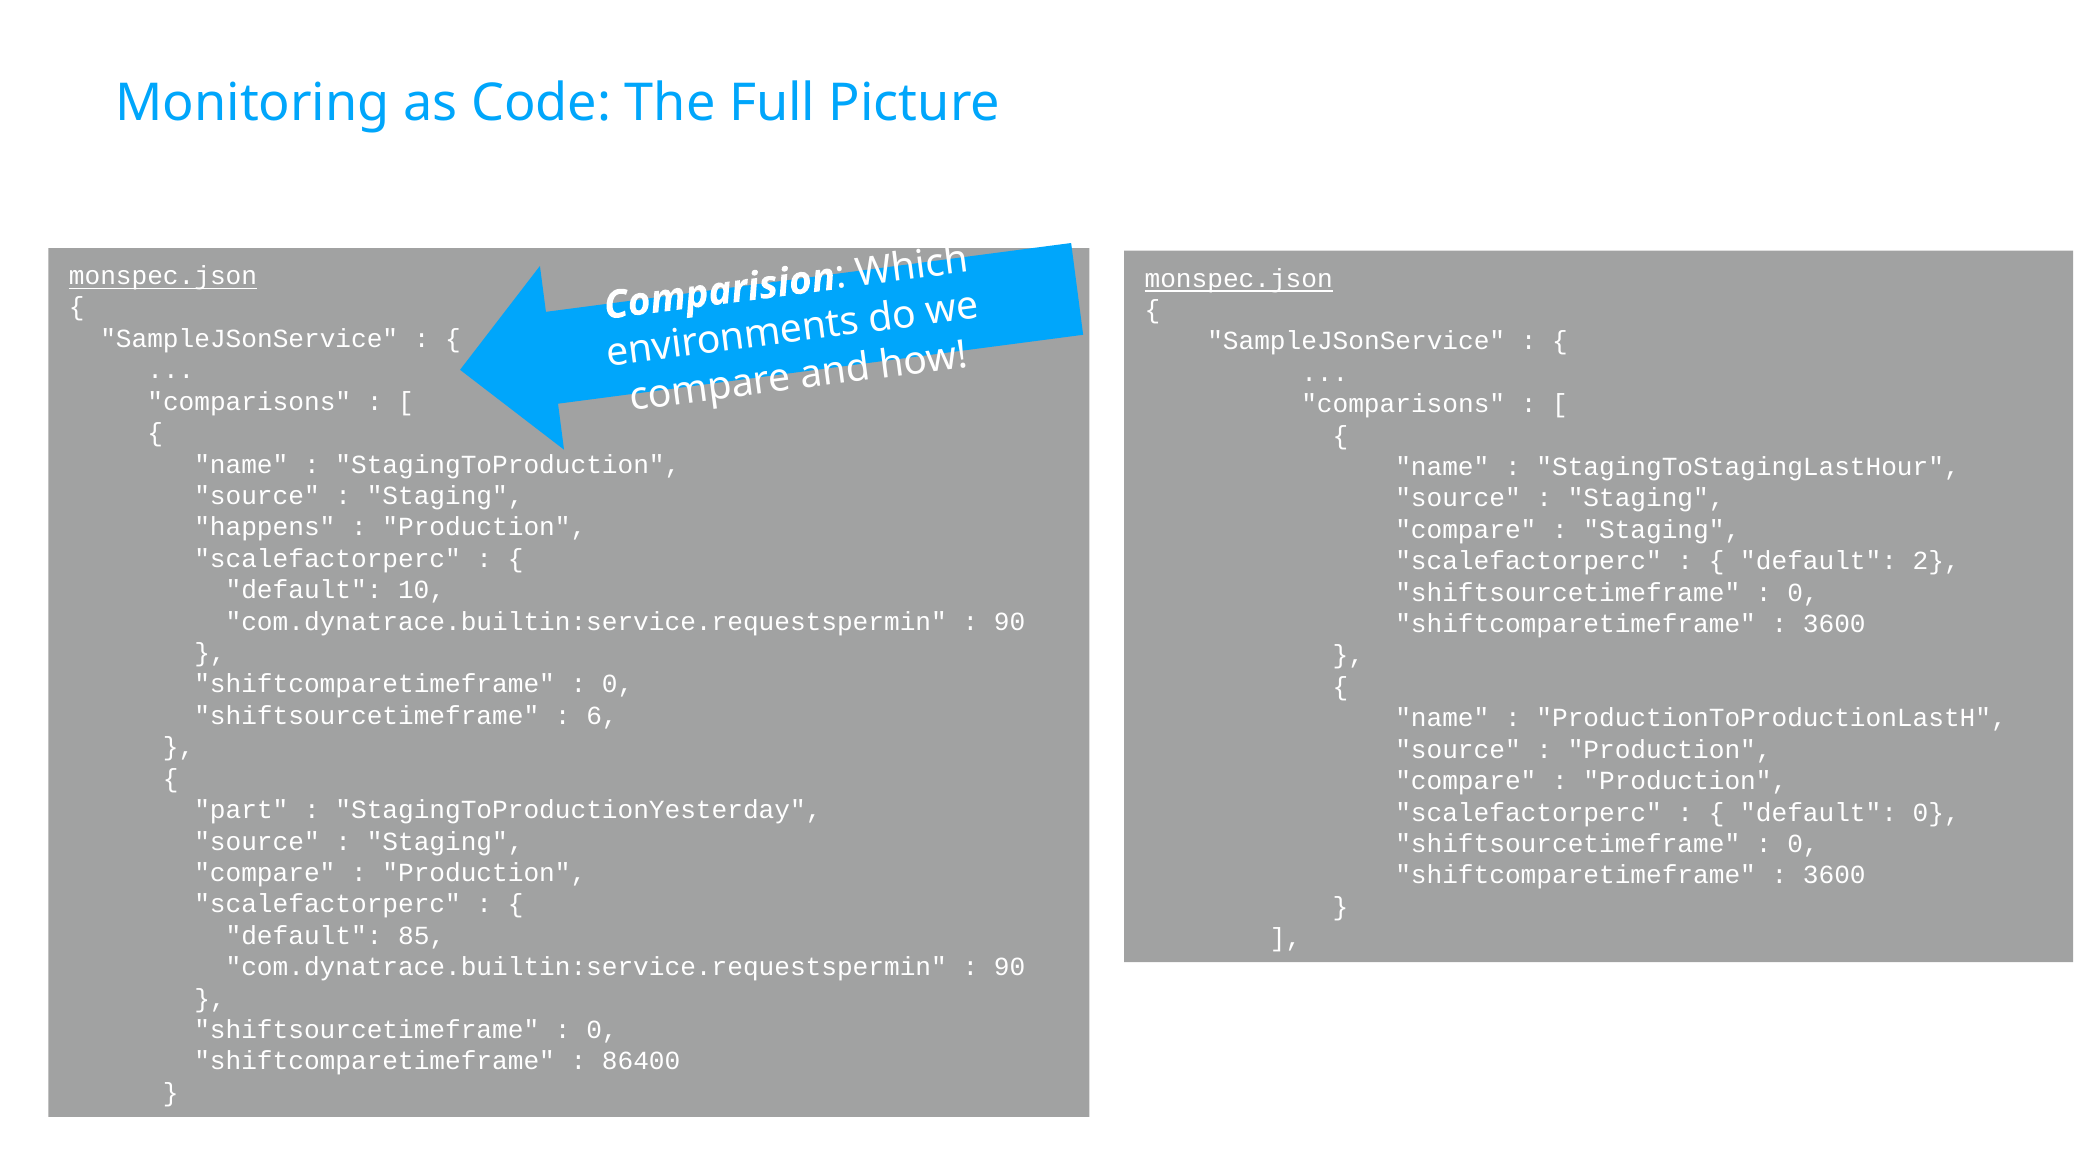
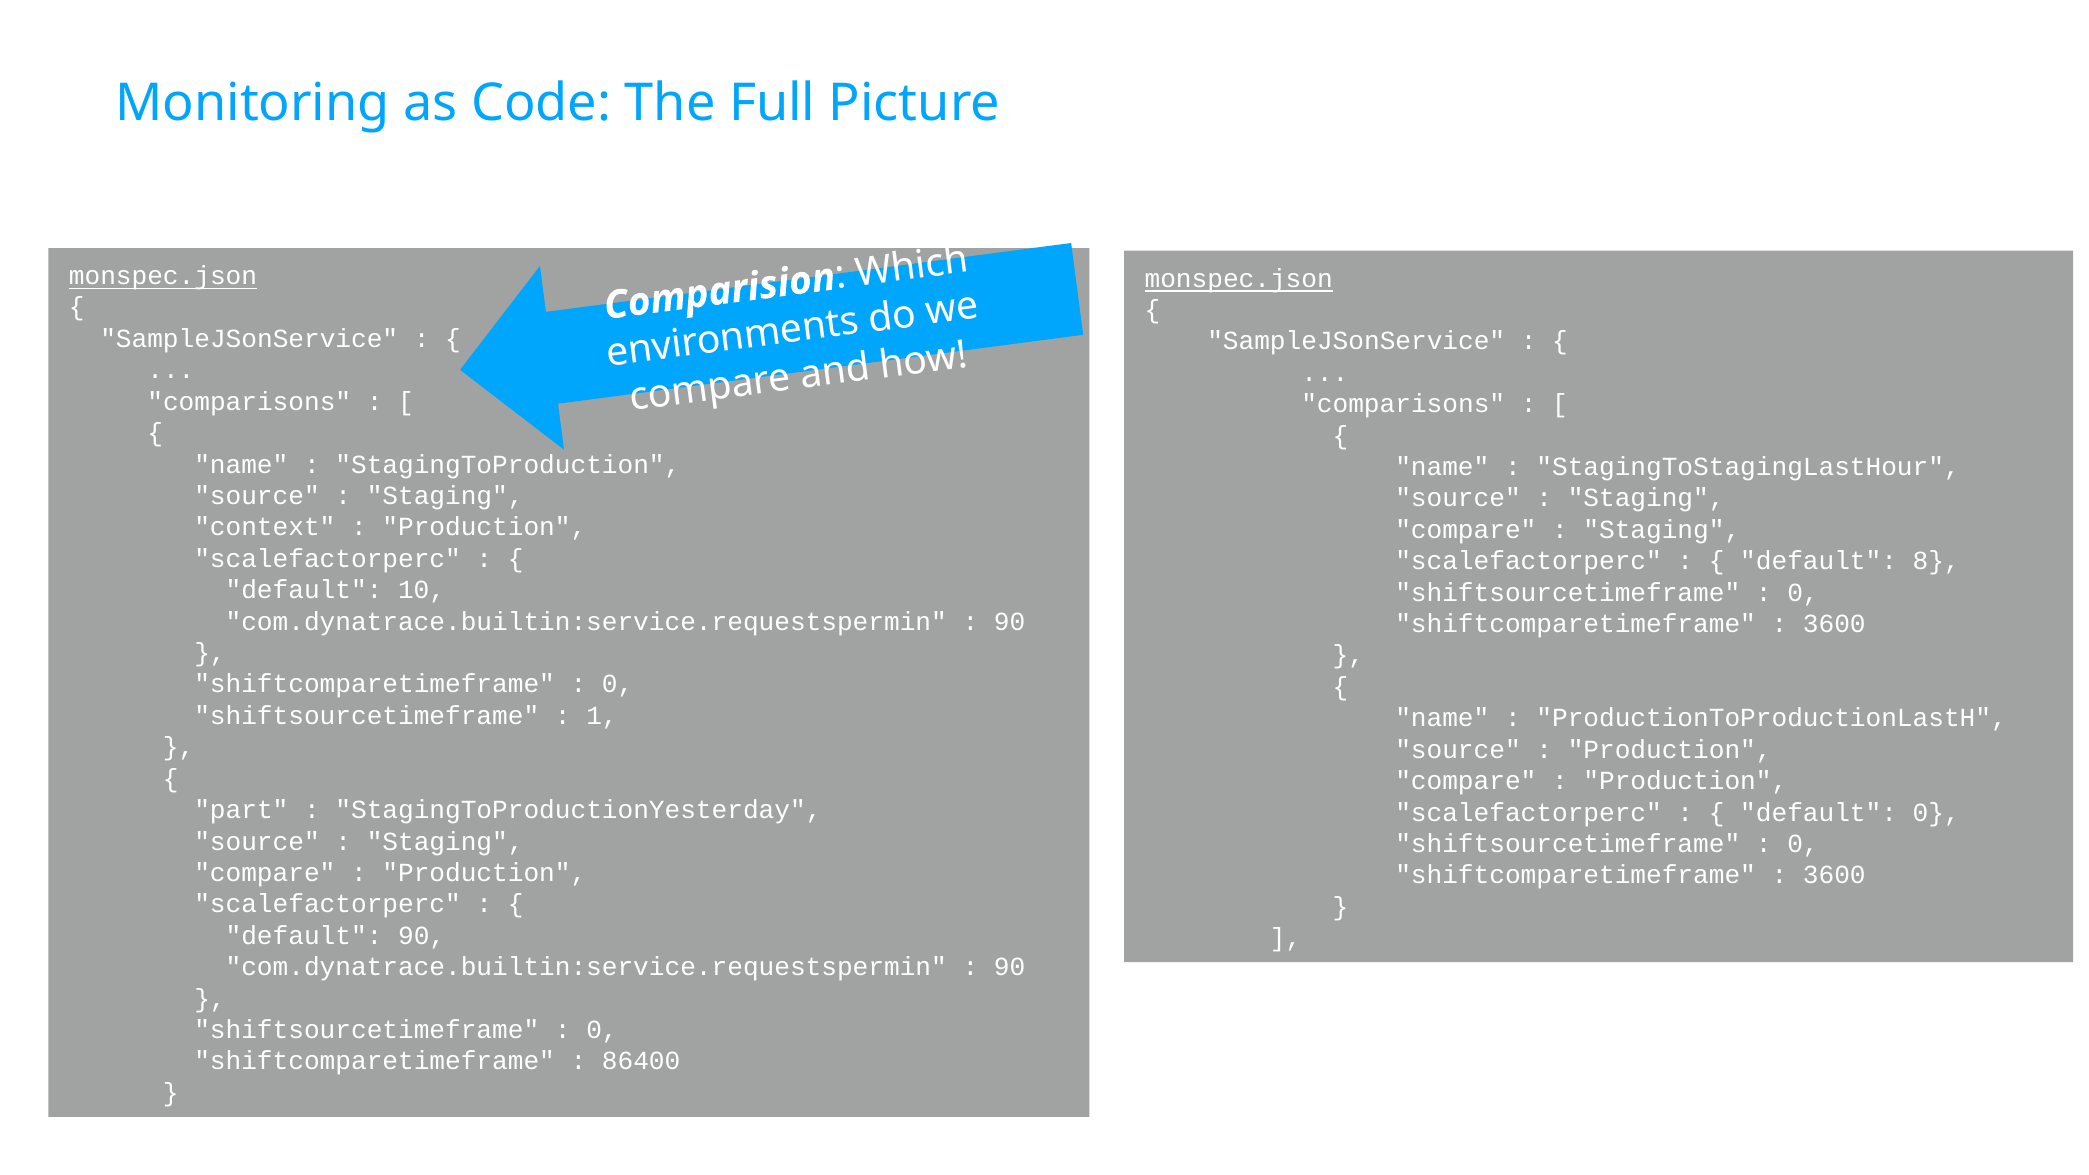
happens: happens -> context
2: 2 -> 8
6: 6 -> 1
default 85: 85 -> 90
